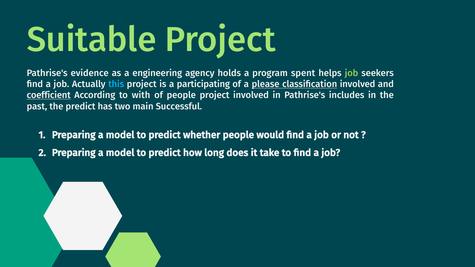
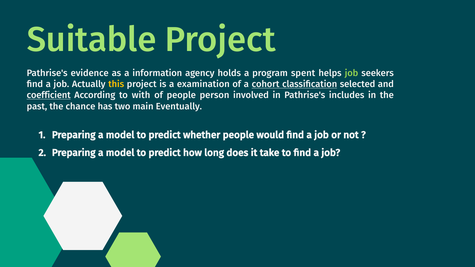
engineering: engineering -> information
this colour: light blue -> yellow
participating: participating -> examination
please: please -> cohort
classification involved: involved -> selected
people project: project -> person
the predict: predict -> chance
Successful: Successful -> Eventually
